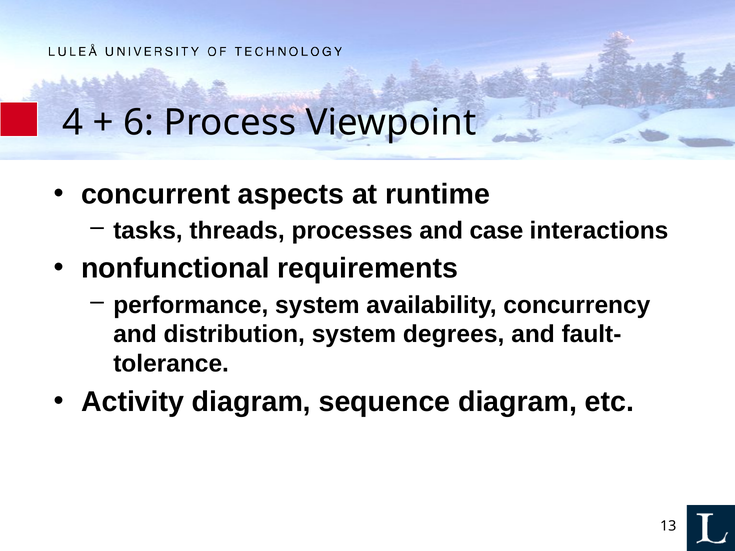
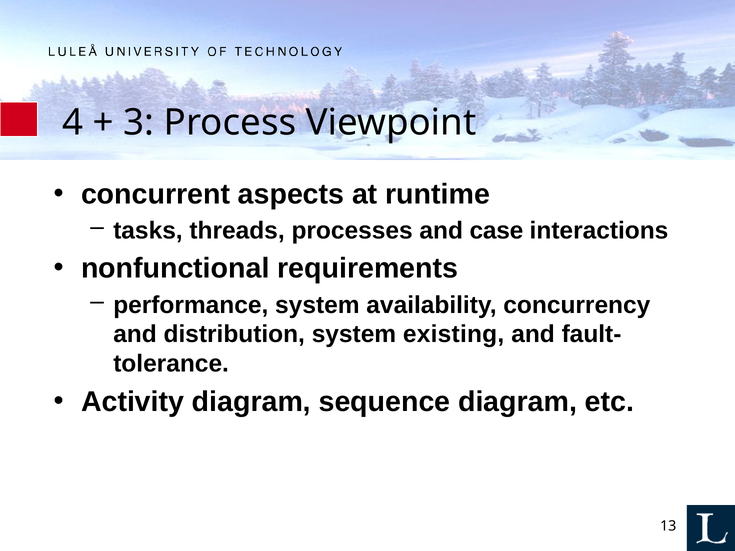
6: 6 -> 3
degrees: degrees -> existing
